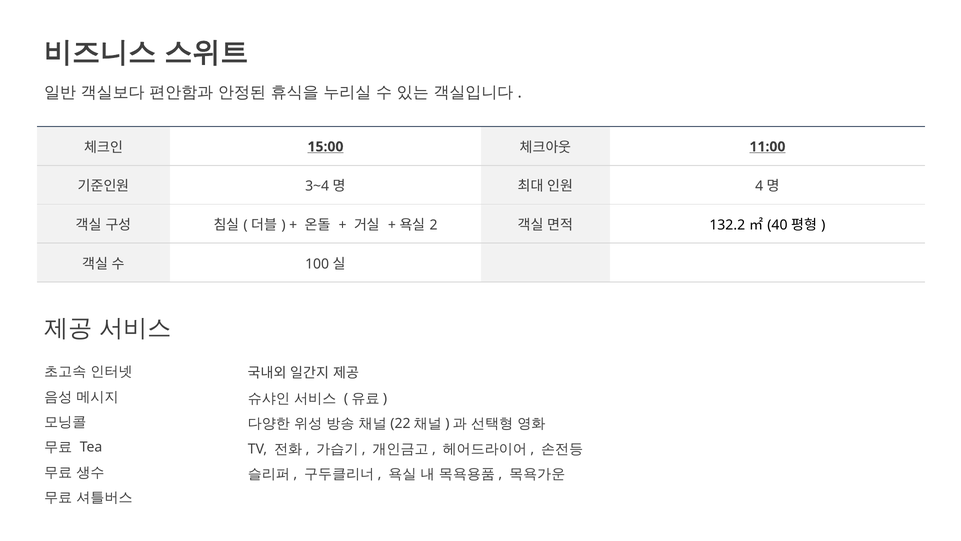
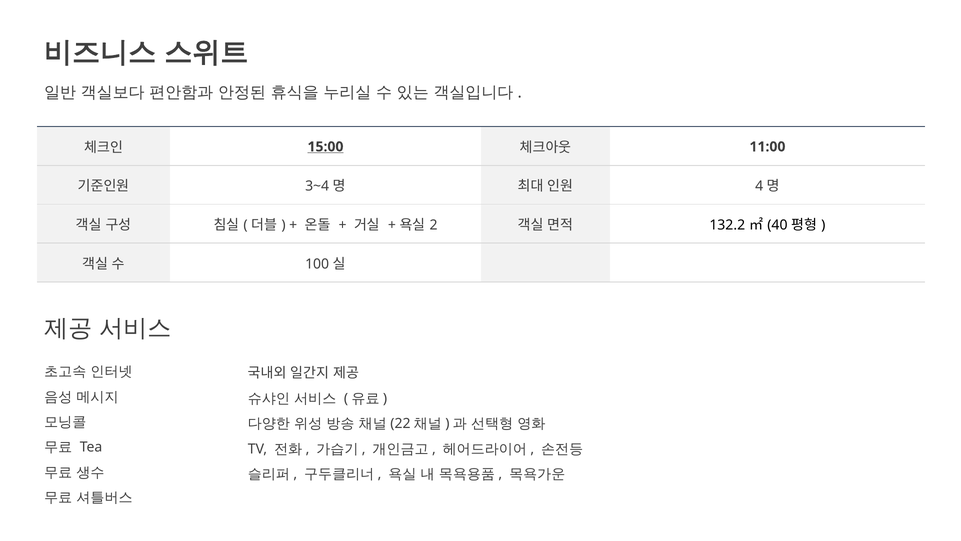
11:00 underline: present -> none
